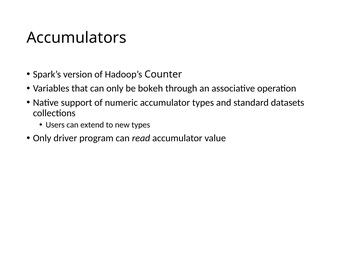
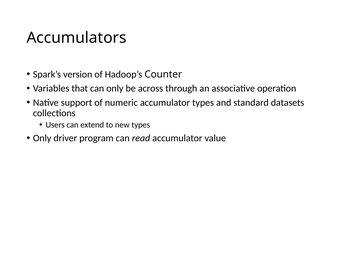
bokeh: bokeh -> across
